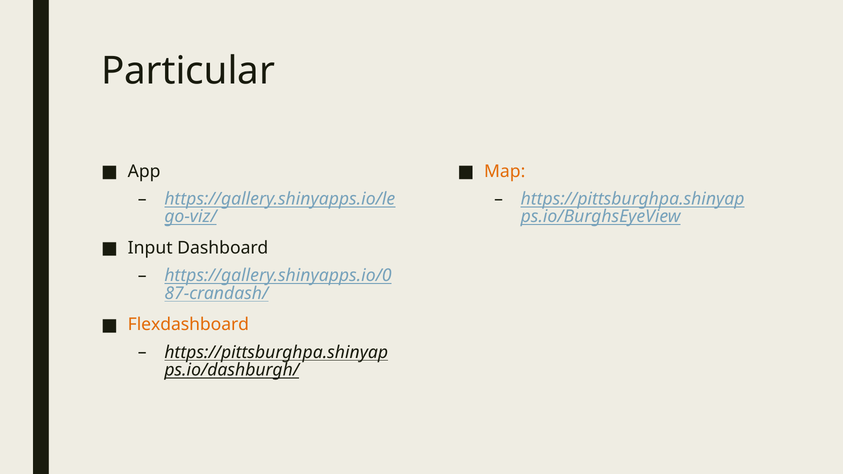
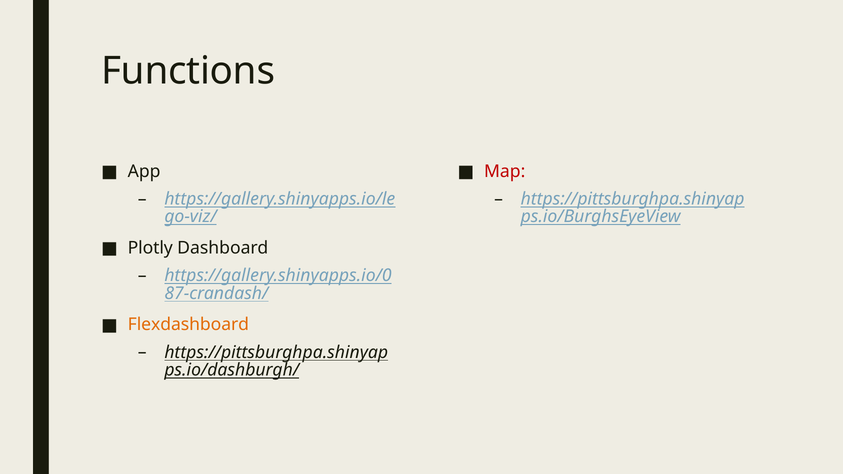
Particular: Particular -> Functions
Map colour: orange -> red
Input: Input -> Plotly
